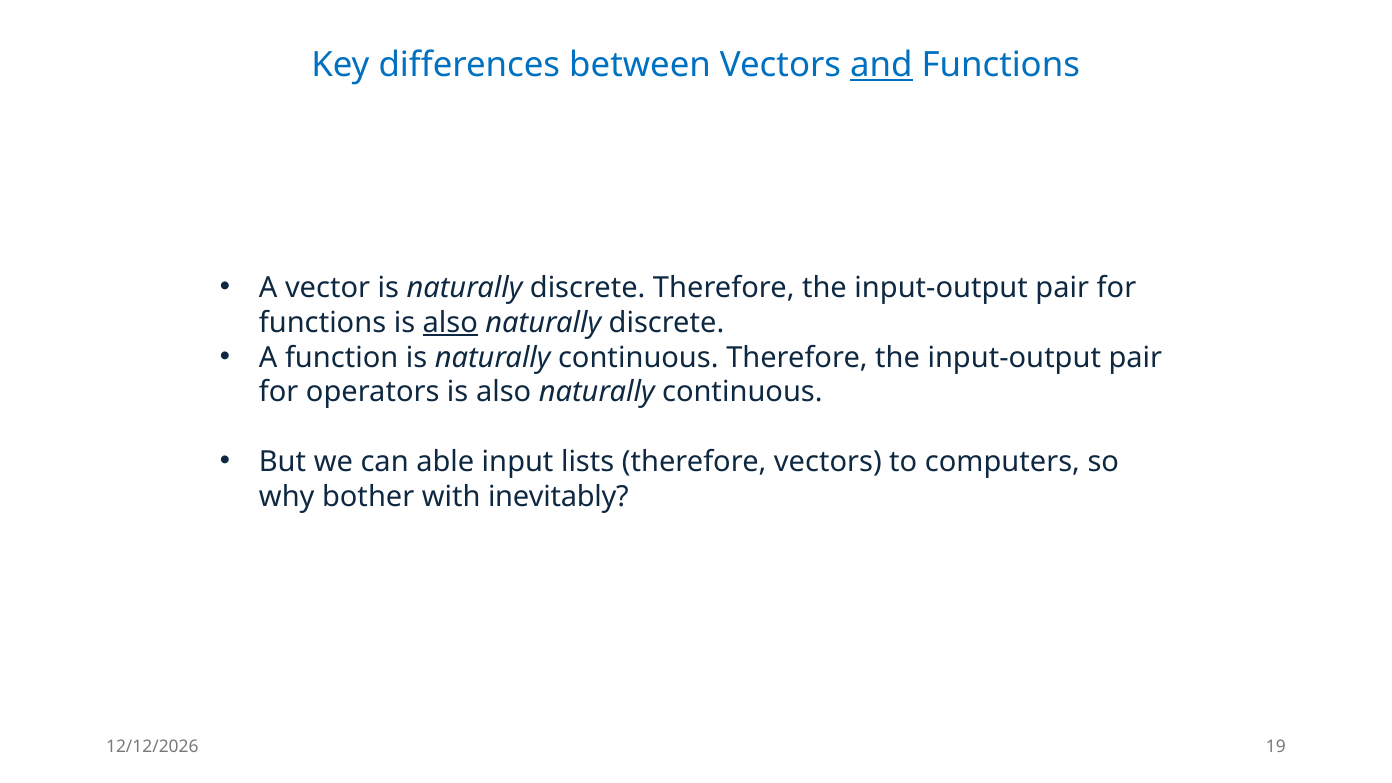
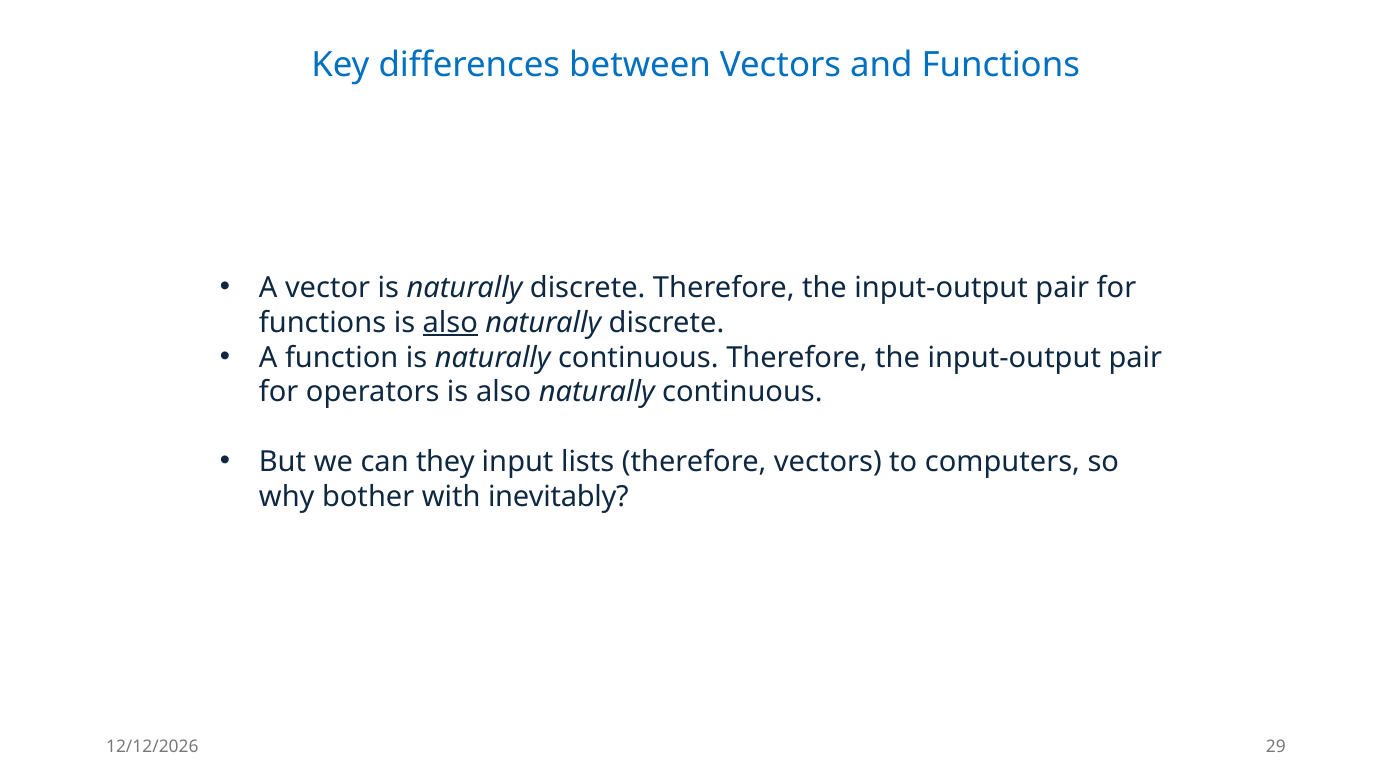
and underline: present -> none
able: able -> they
19: 19 -> 29
